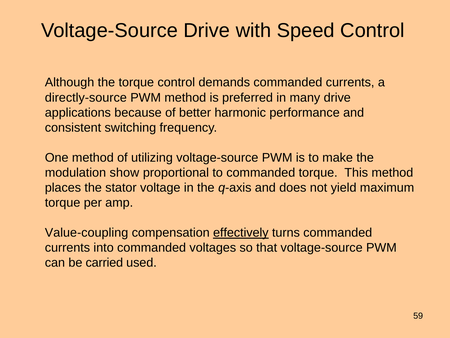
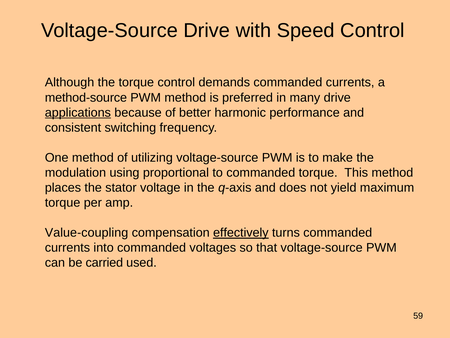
directly-source: directly-source -> method-source
applications underline: none -> present
show: show -> using
